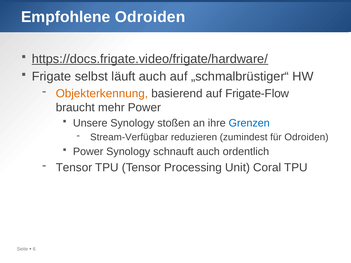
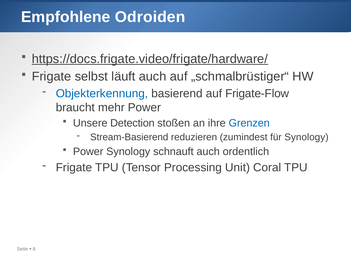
Objekterkennung colour: orange -> blue
Unsere Synology: Synology -> Detection
Stream-Verfügbar: Stream-Verfügbar -> Stream-Basierend
für Odroiden: Odroiden -> Synology
Tensor at (74, 168): Tensor -> Frigate
